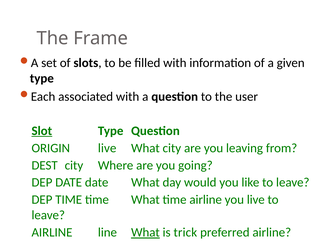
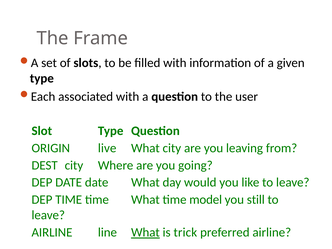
Slot underline: present -> none
time airline: airline -> model
you live: live -> still
